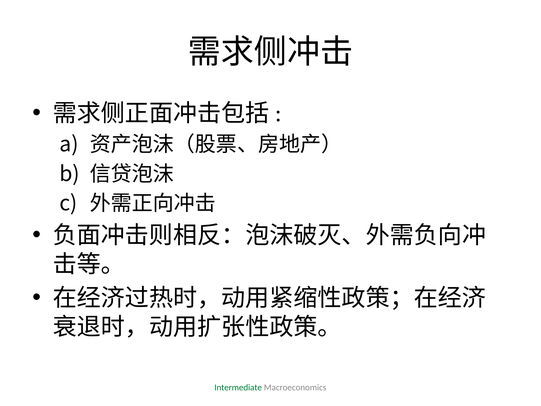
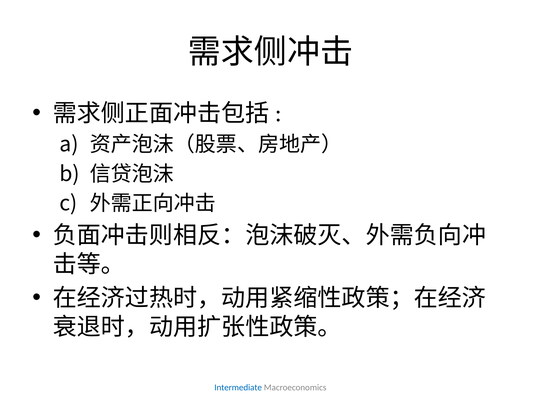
Intermediate colour: green -> blue
